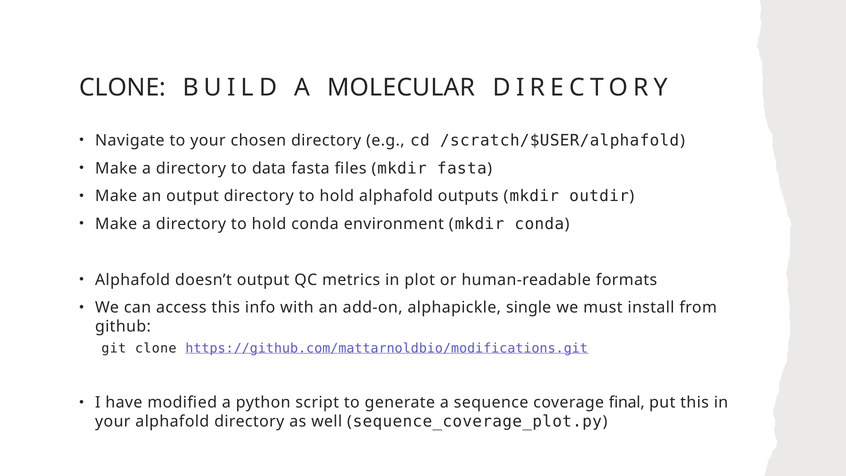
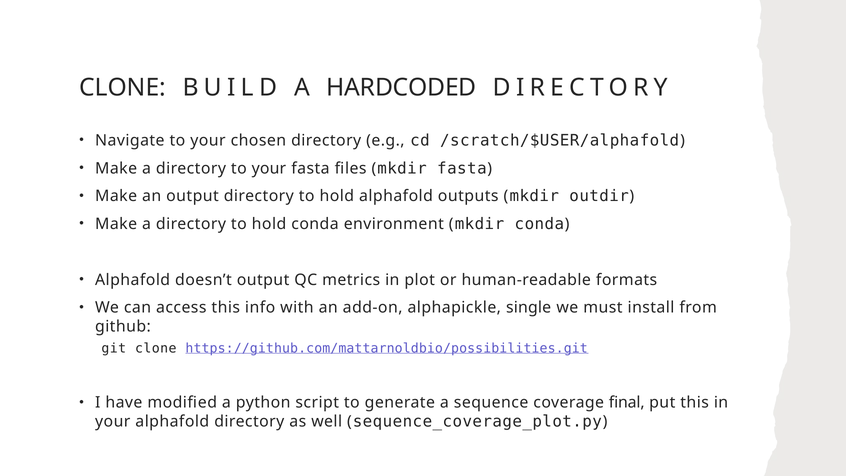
MOLECULAR: MOLECULAR -> HARDCODED
directory to data: data -> your
https://github.com/mattarnoldbio/modifications.git: https://github.com/mattarnoldbio/modifications.git -> https://github.com/mattarnoldbio/possibilities.git
